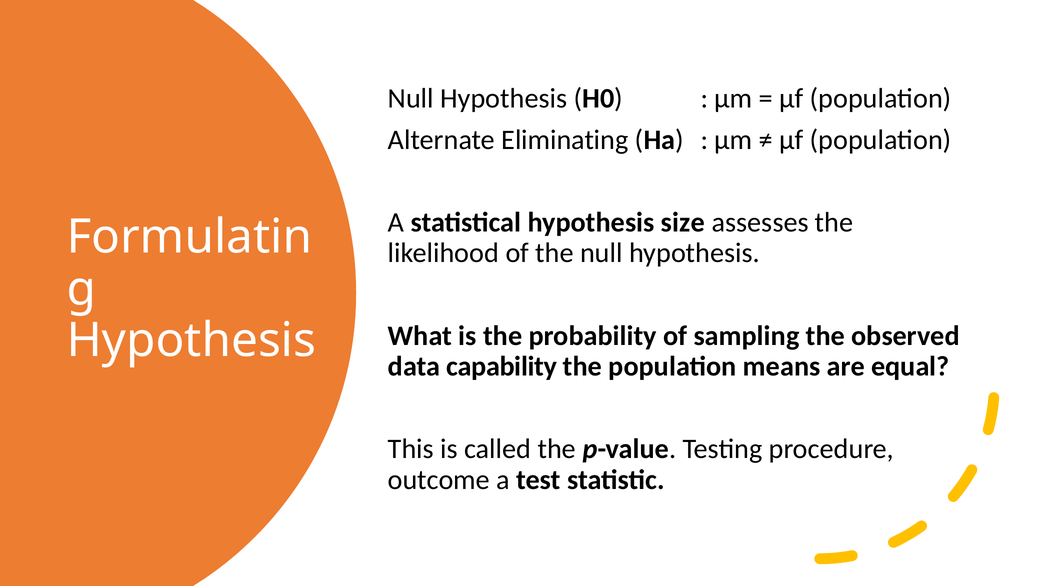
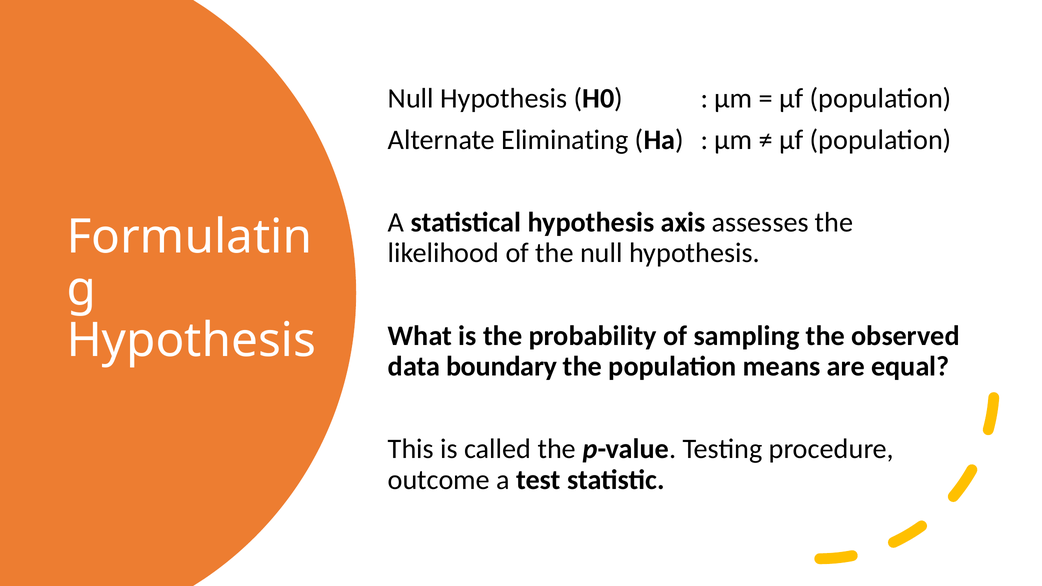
size: size -> axis
capability: capability -> boundary
